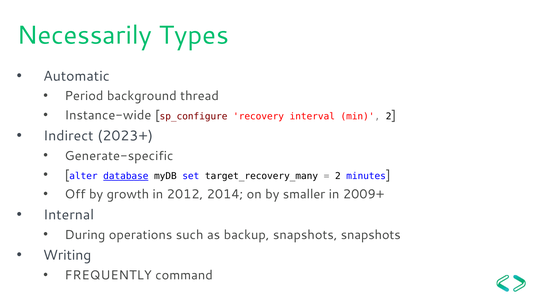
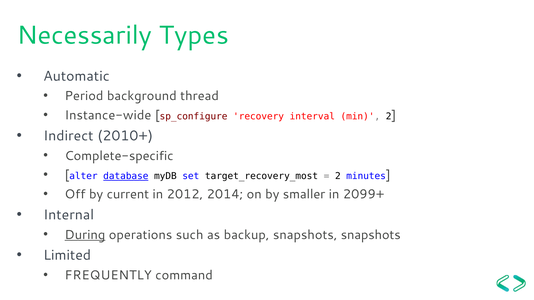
2023+: 2023+ -> 2010+
Generate-specific: Generate-specific -> Complete-specific
target_recovery_many: target_recovery_many -> target_recovery_most
growth: growth -> current
2009+: 2009+ -> 2099+
During underline: none -> present
Writing: Writing -> Limited
